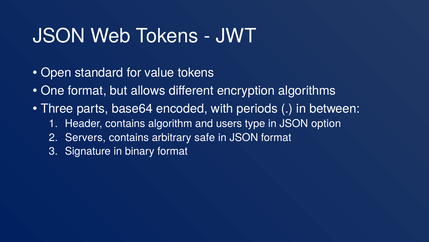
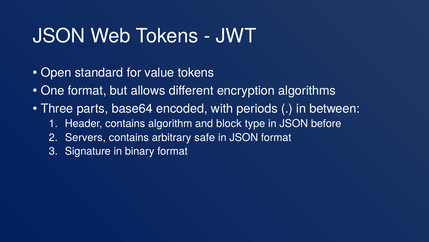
users: users -> block
option: option -> before
